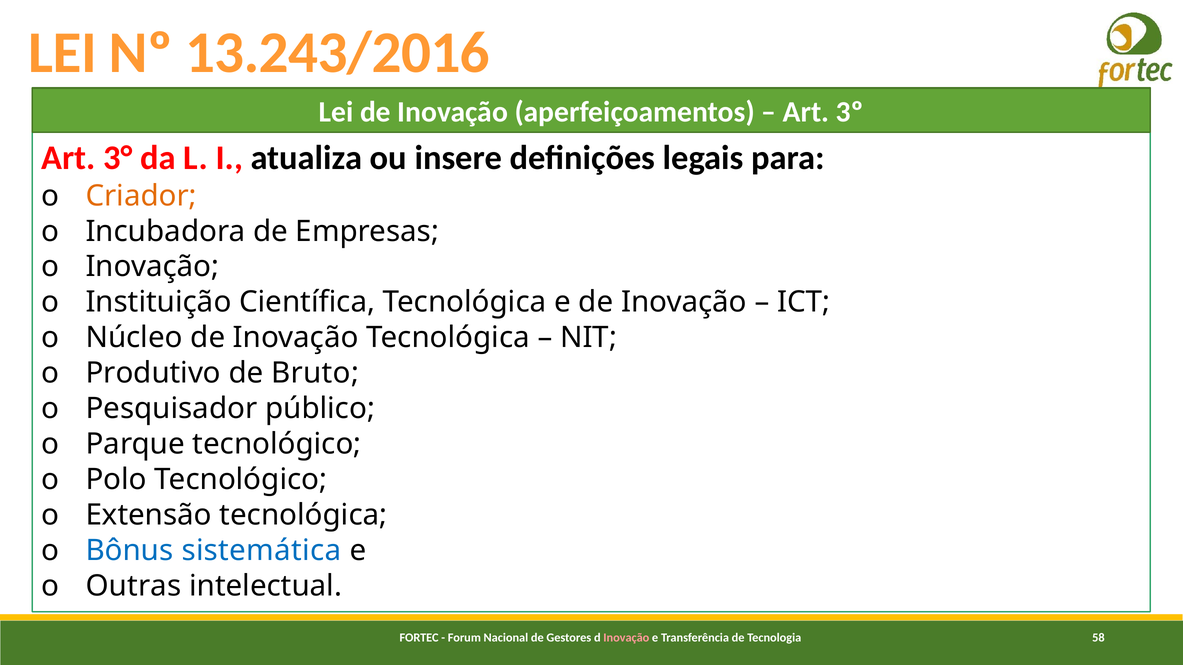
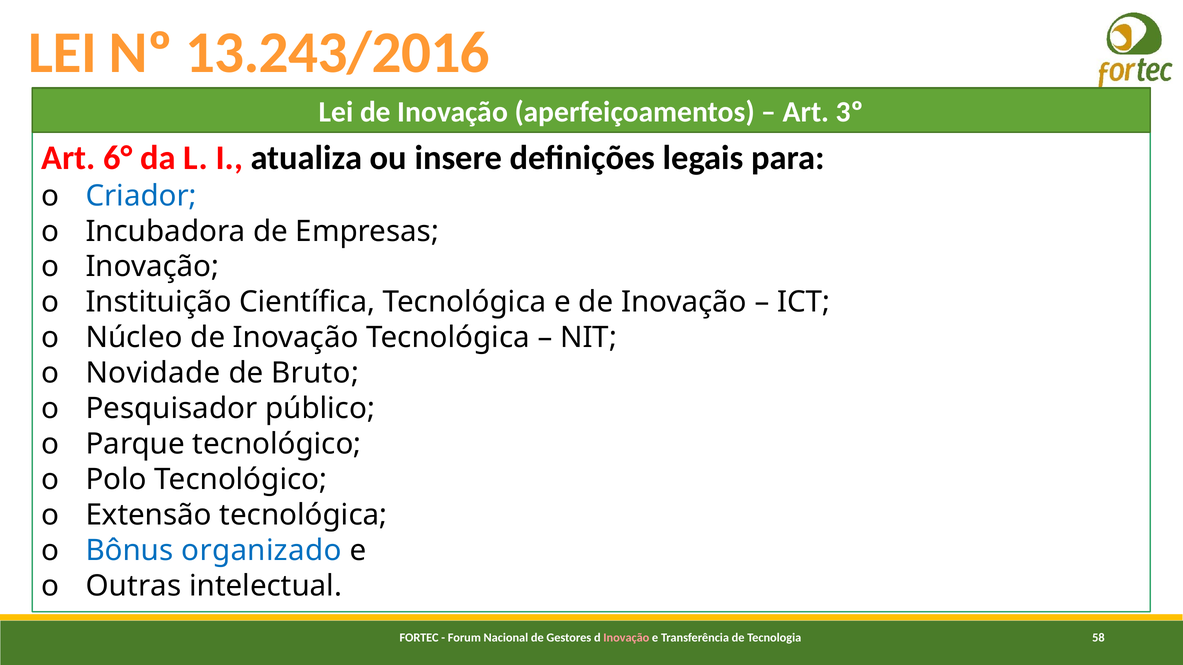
3°: 3° -> 6°
Criador colour: orange -> blue
Produtivo: Produtivo -> Novidade
sistemática: sistemática -> organizado
